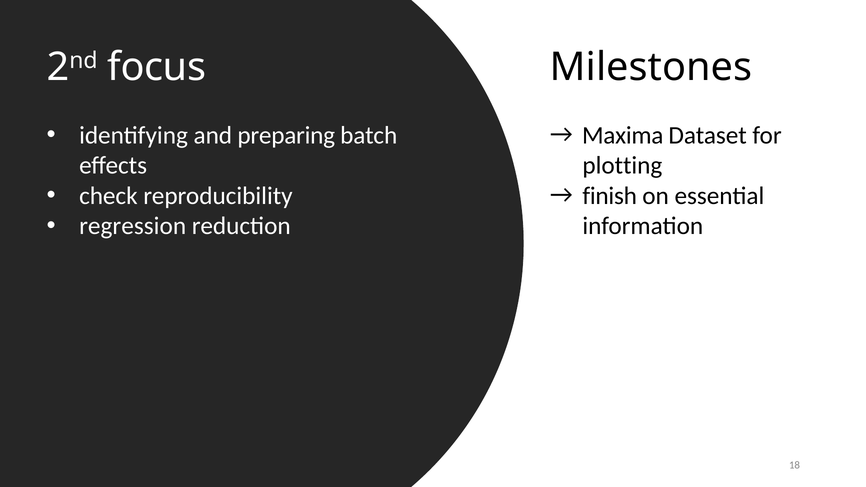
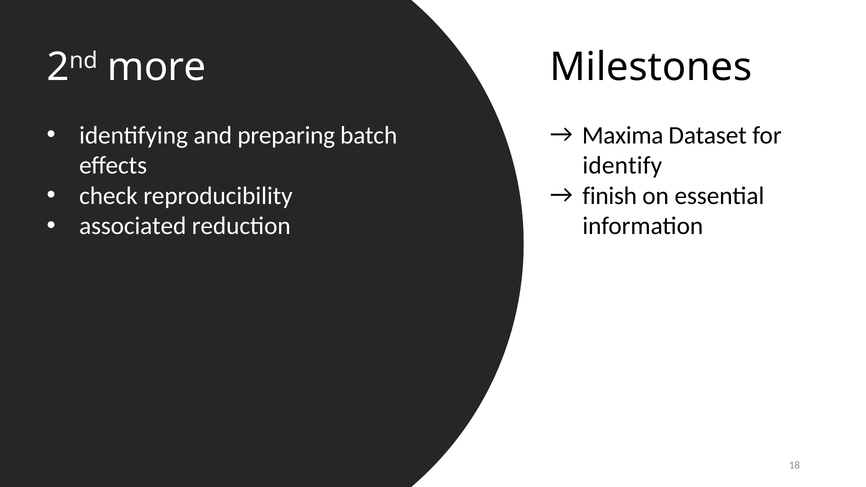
focus: focus -> more
plotting: plotting -> identify
regression: regression -> associated
